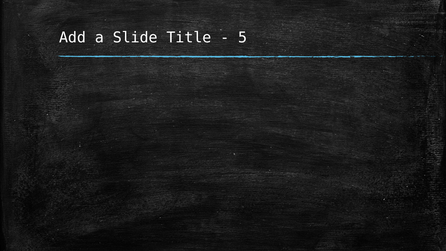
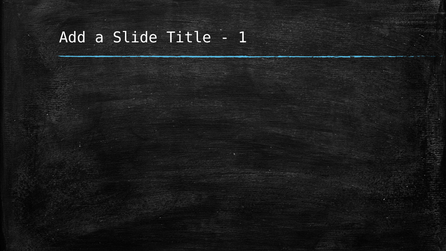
5: 5 -> 1
